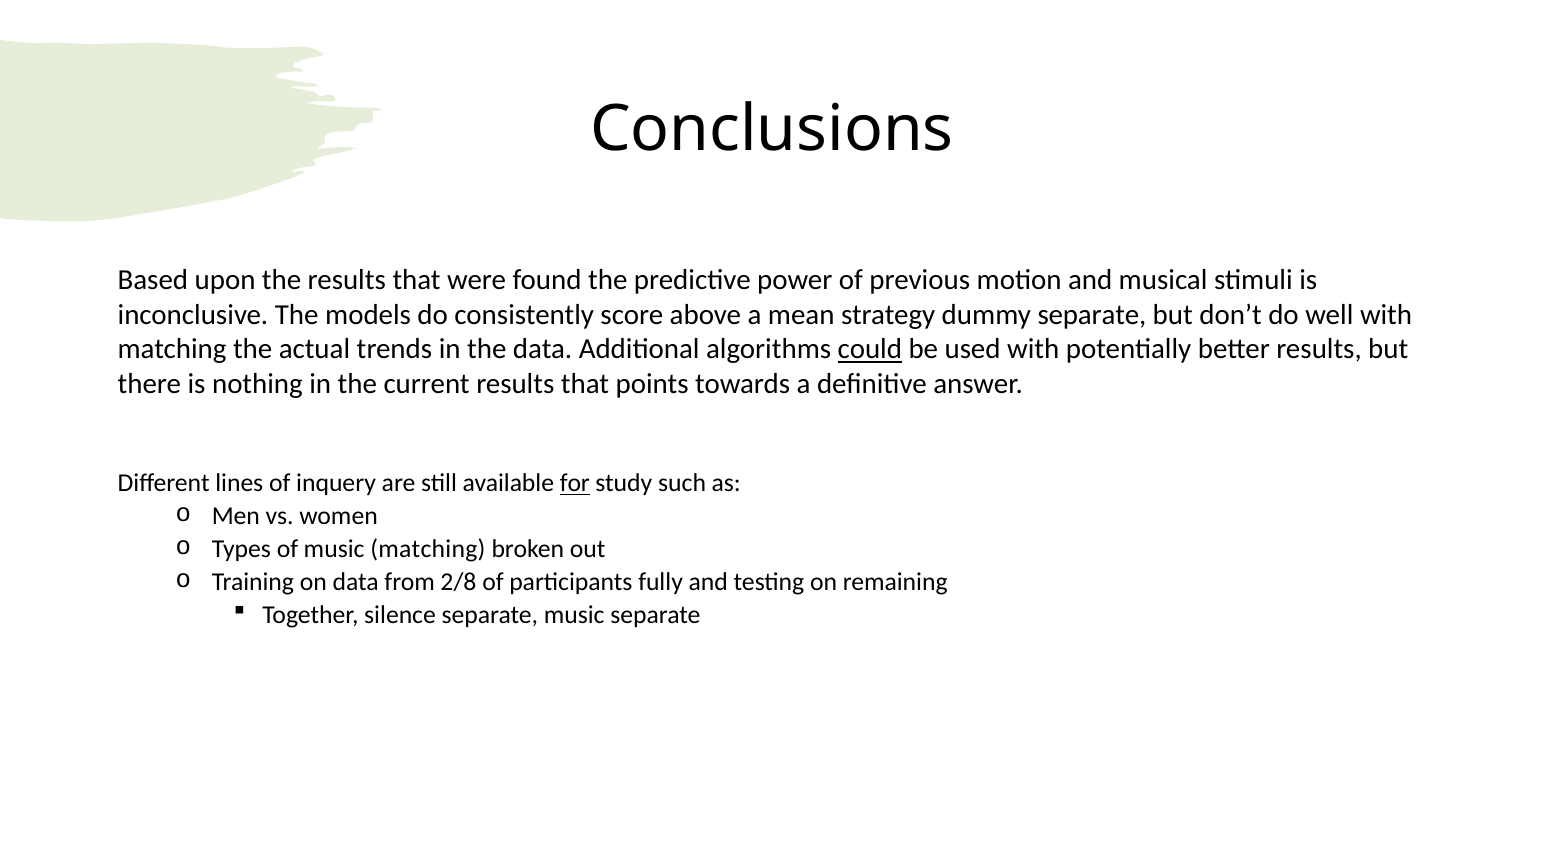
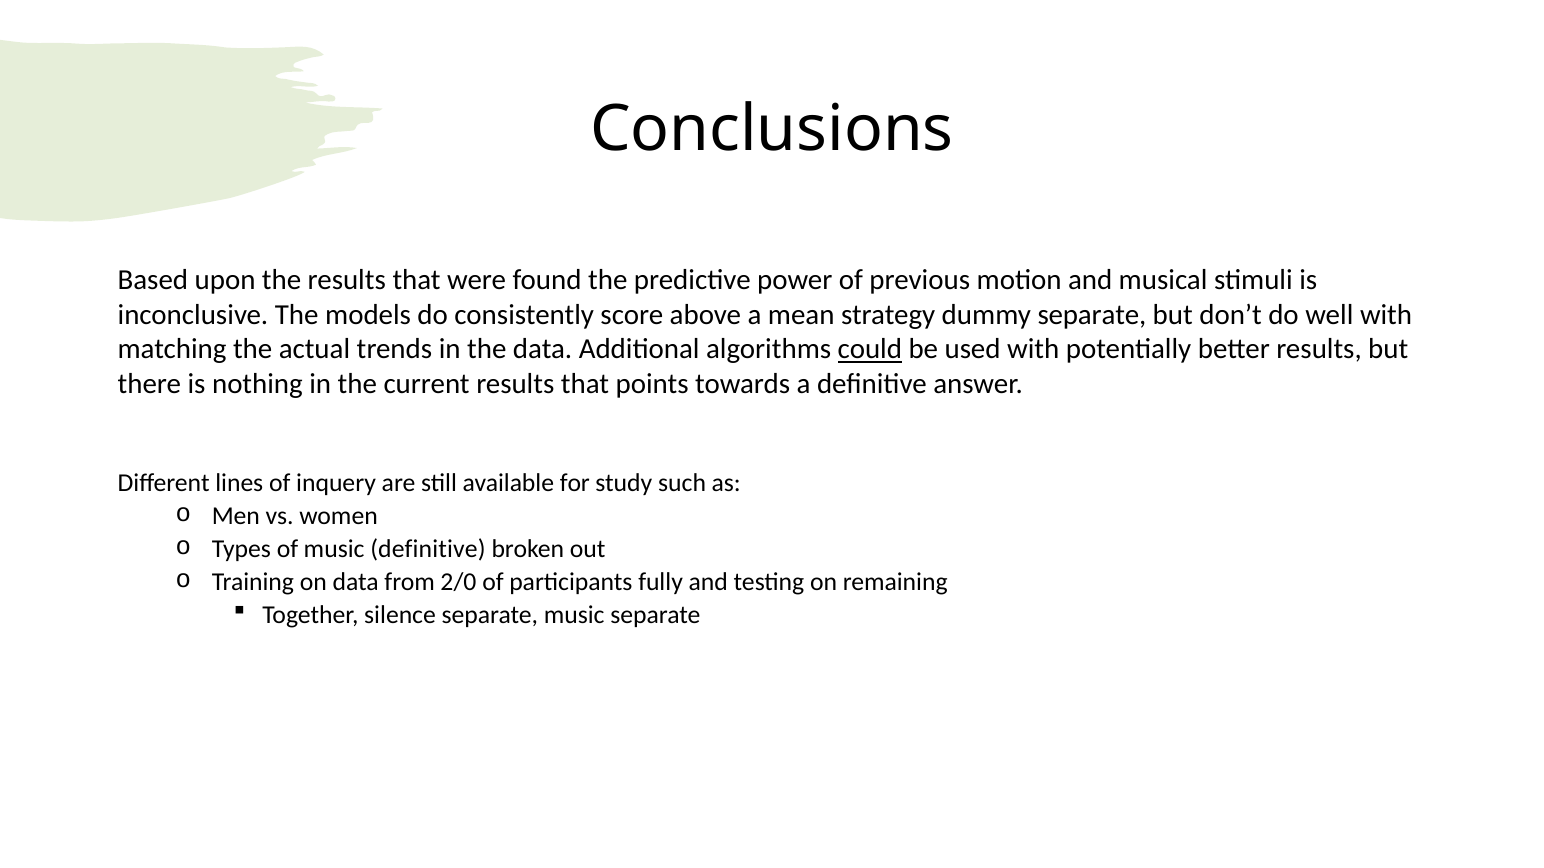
for underline: present -> none
music matching: matching -> definitive
2/8: 2/8 -> 2/0
